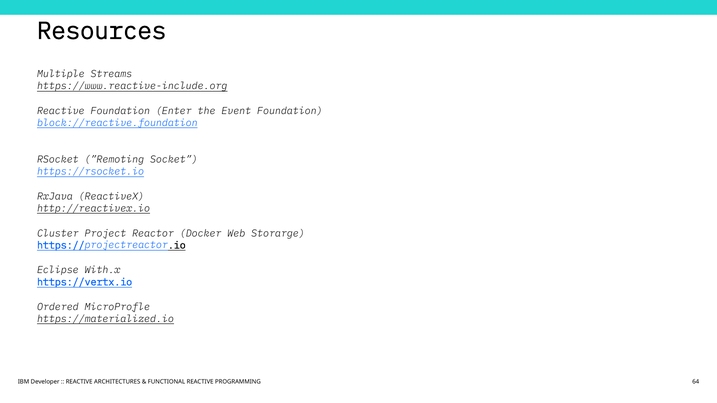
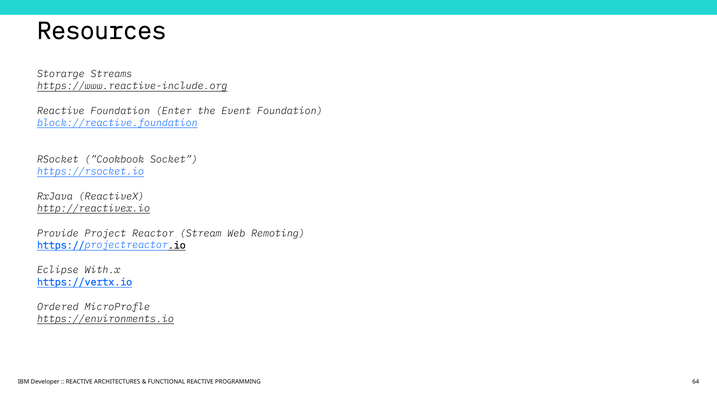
Multiple: Multiple -> Storarge
”Remoting: ”Remoting -> ”Cookbook
Cluster: Cluster -> Provide
Docker: Docker -> Stream
Storarge: Storarge -> Remoting
https://materialized.io: https://materialized.io -> https://environments.io
